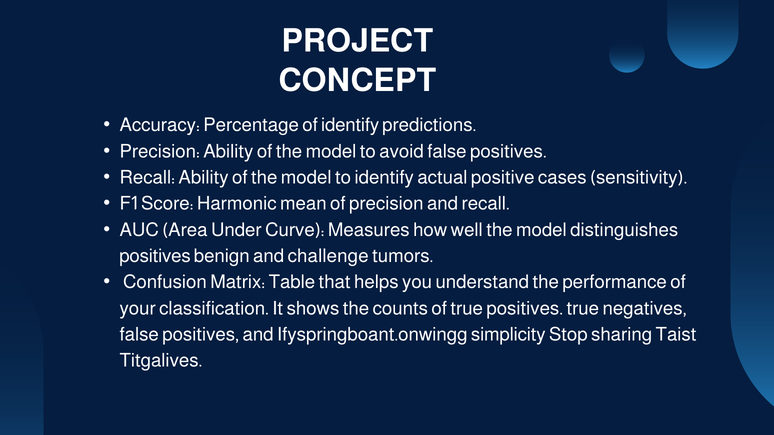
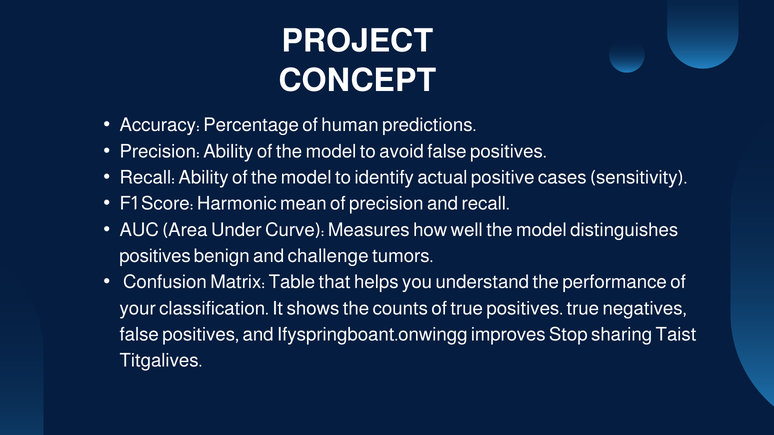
of identify: identify -> human
simplicity: simplicity -> improves
